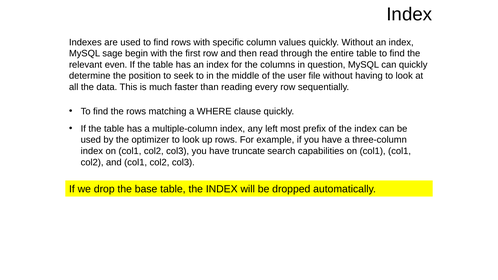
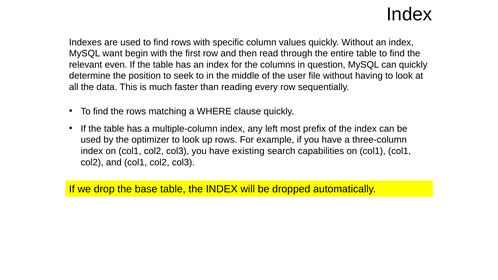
sage: sage -> want
truncate: truncate -> existing
